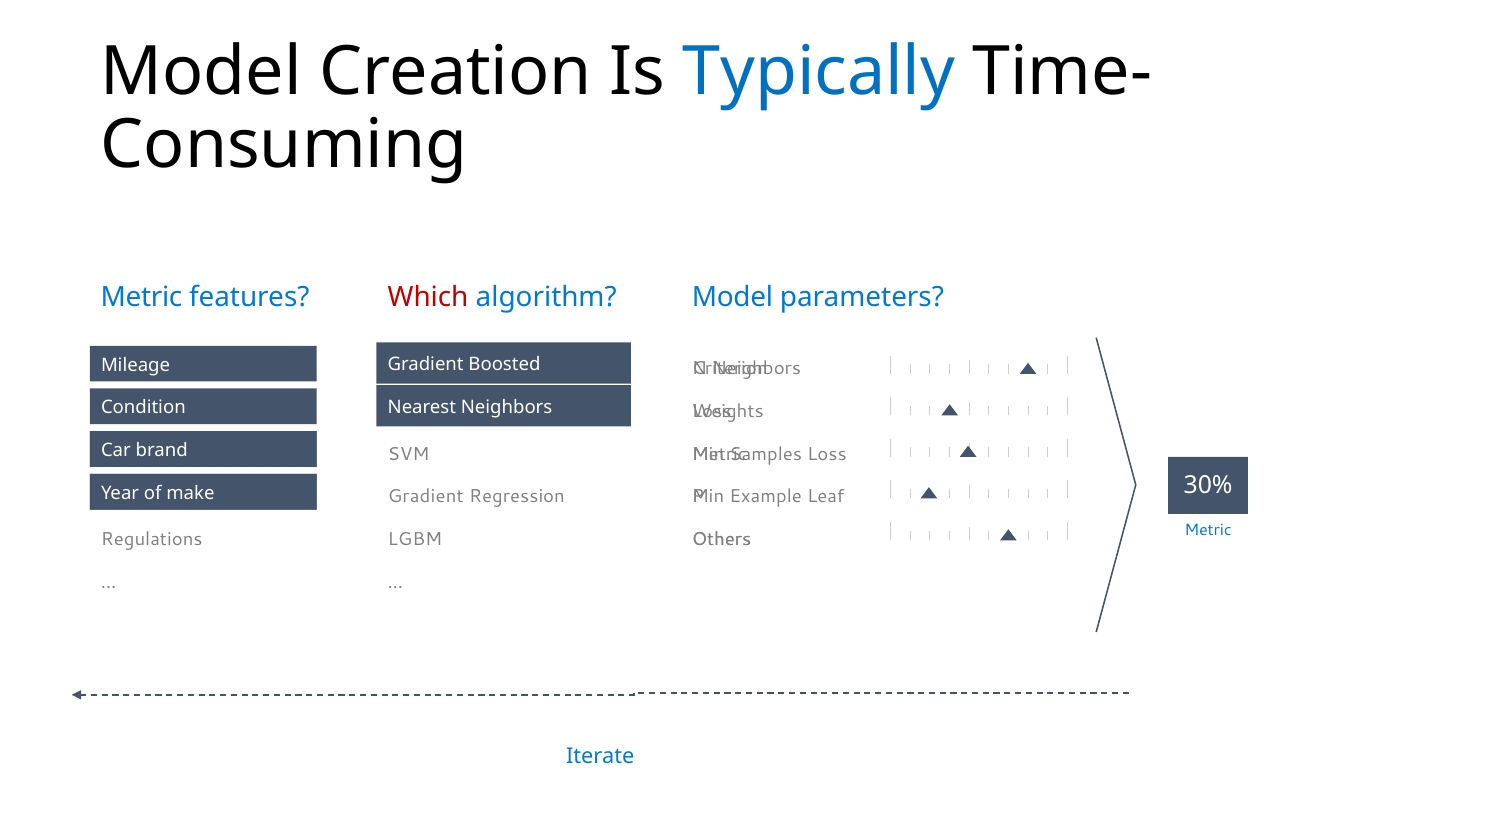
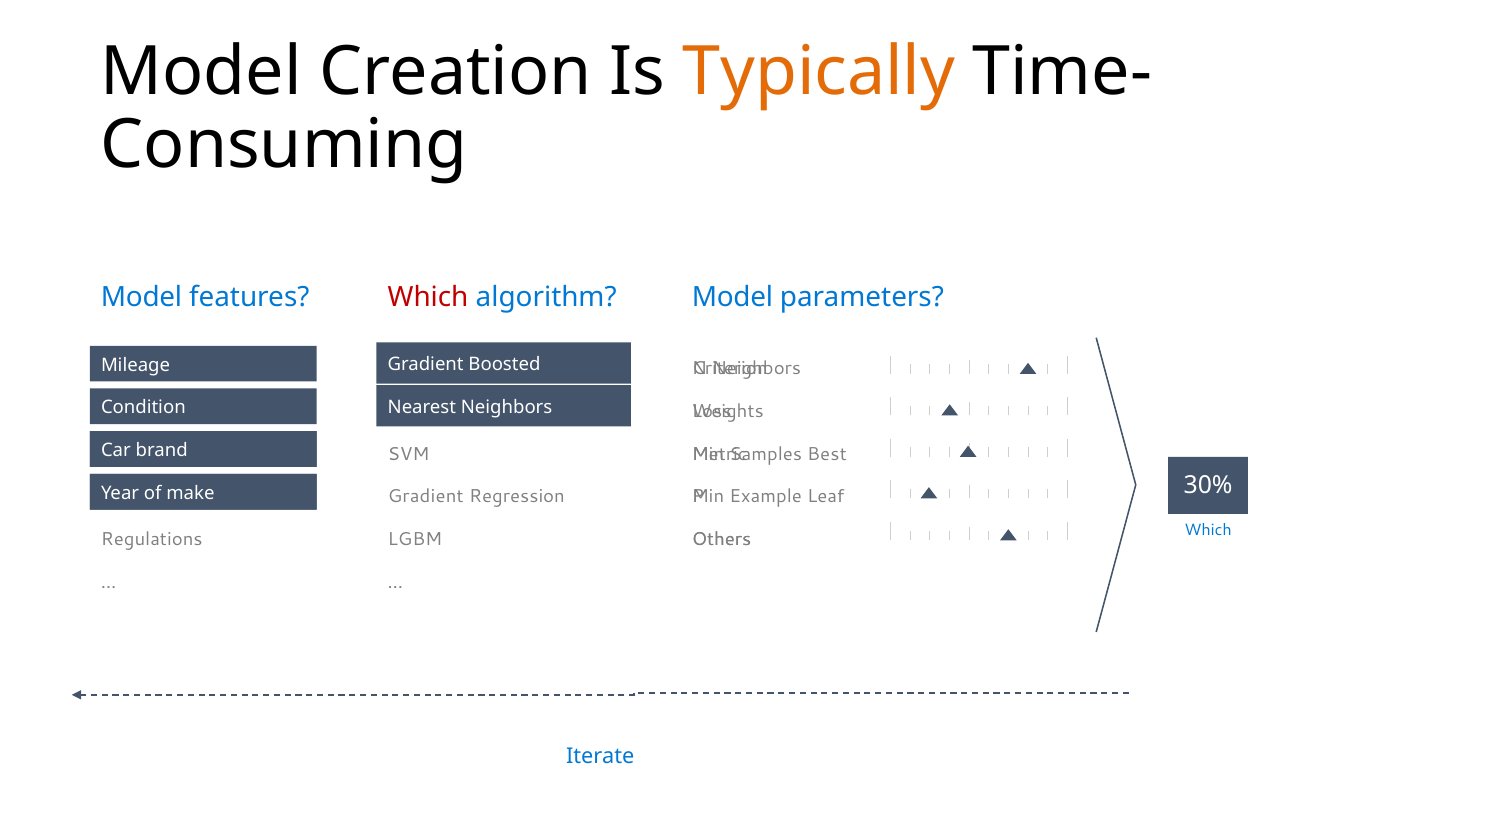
Typically colour: blue -> orange
Metric at (141, 297): Metric -> Model
Samples Loss: Loss -> Best
Metric at (1208, 530): Metric -> Which
